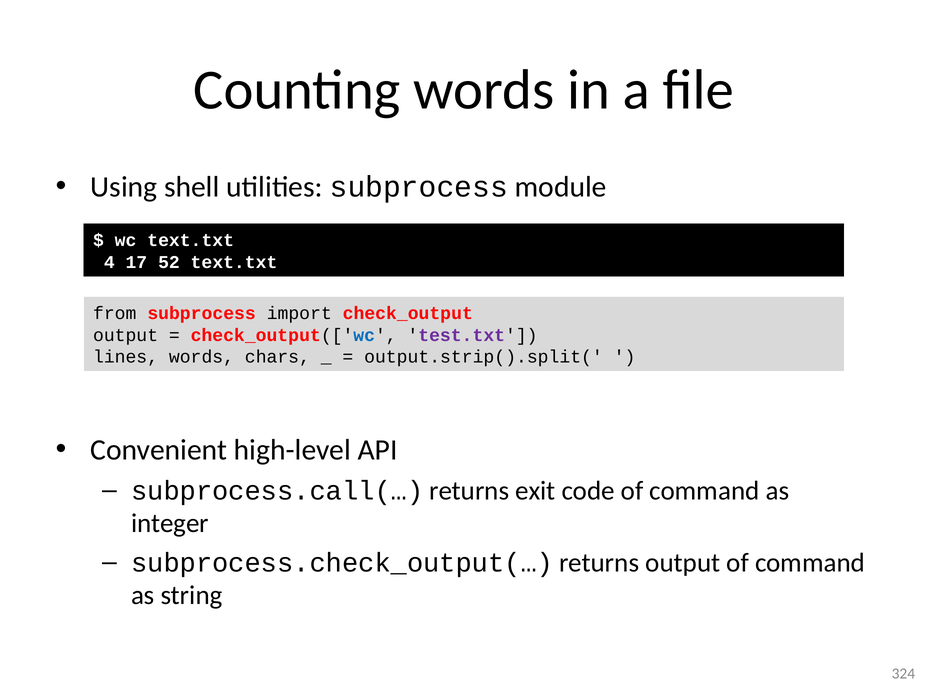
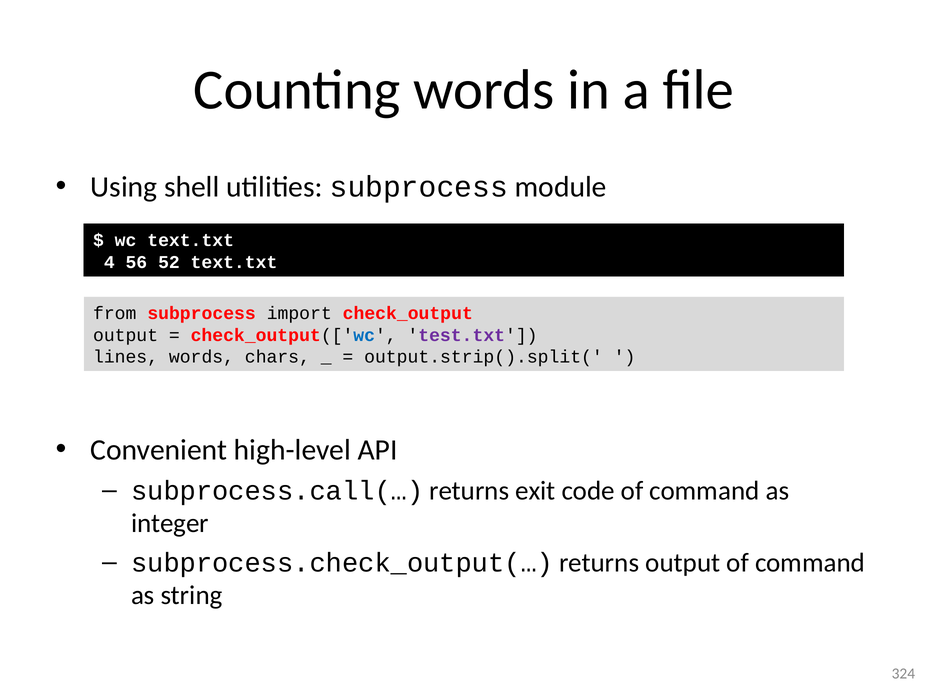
17: 17 -> 56
